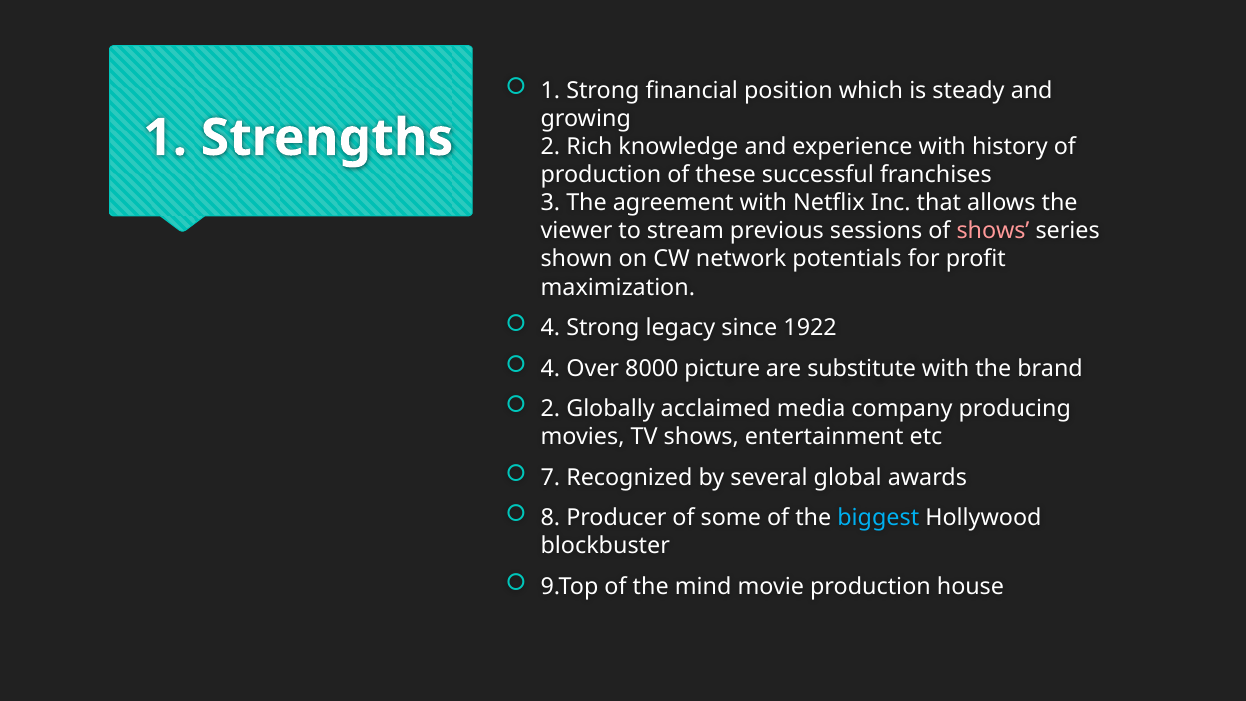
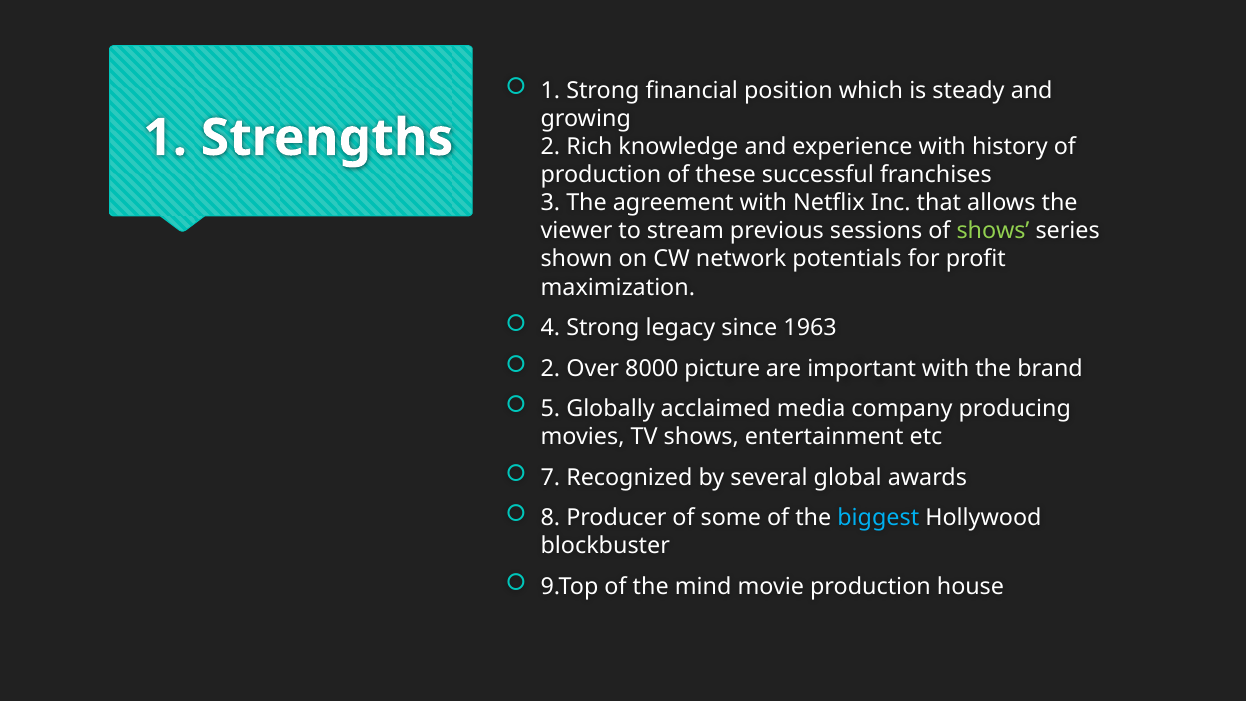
shows at (993, 231) colour: pink -> light green
1922: 1922 -> 1963
4 at (550, 368): 4 -> 2
substitute: substitute -> important
2 at (550, 409): 2 -> 5
